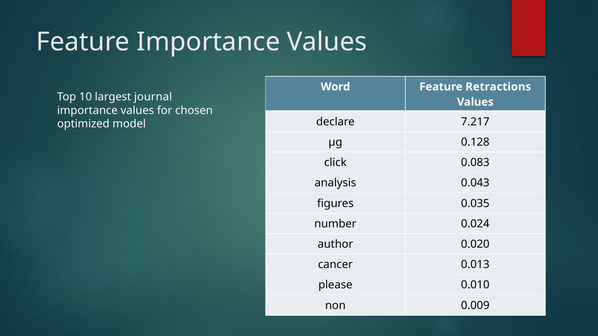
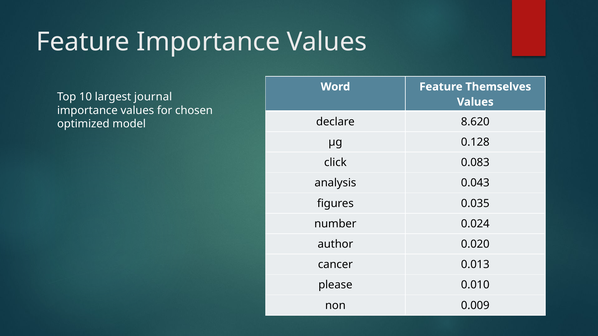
Retractions: Retractions -> Themselves
7.217: 7.217 -> 8.620
